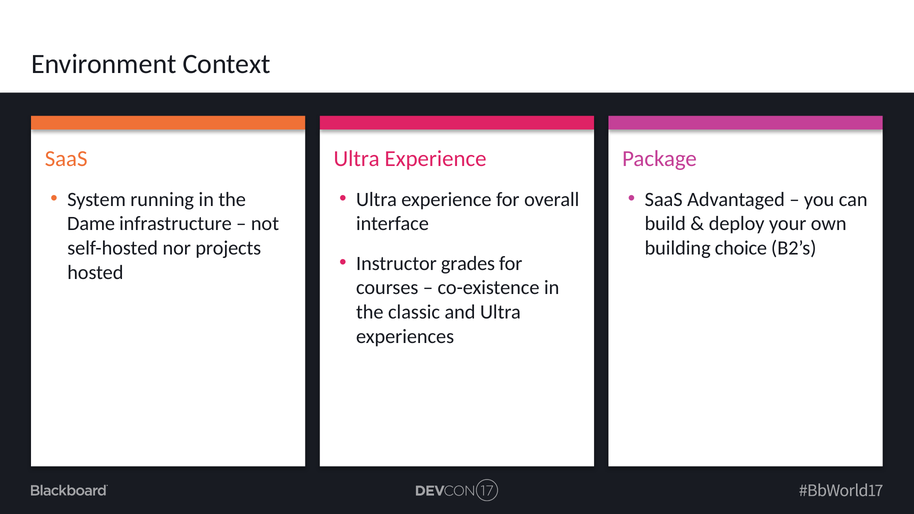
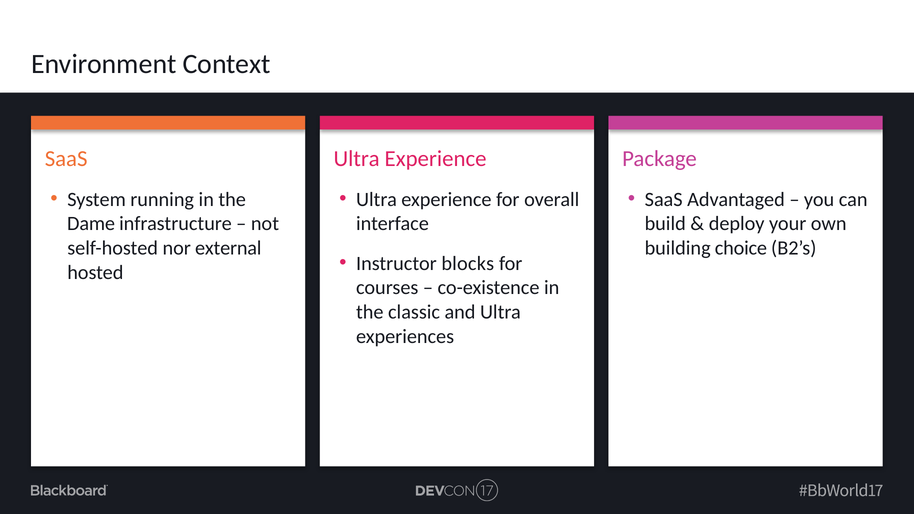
projects: projects -> external
grades: grades -> blocks
